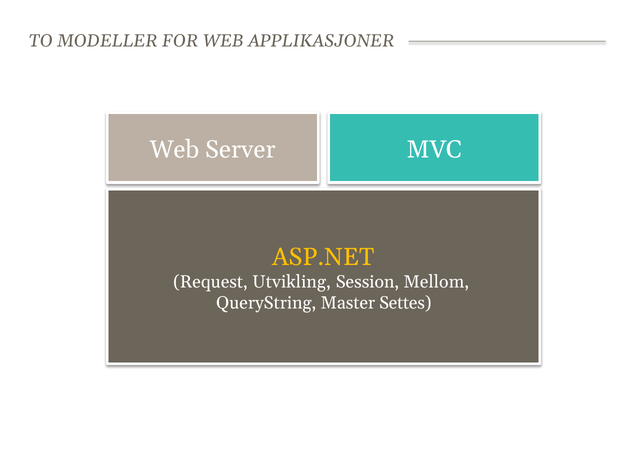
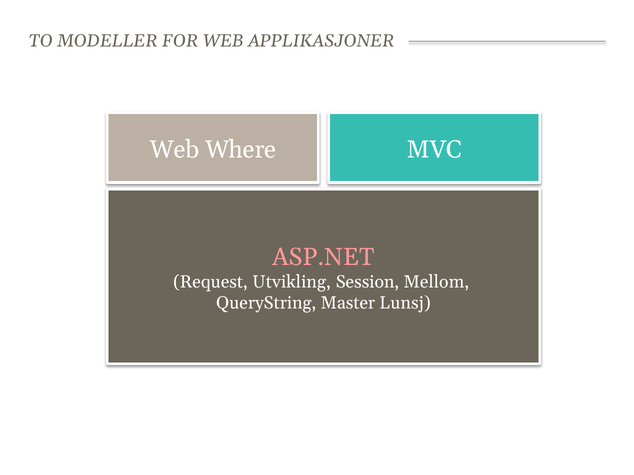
Server: Server -> Where
ASP.NET colour: yellow -> pink
Settes: Settes -> Lunsj
